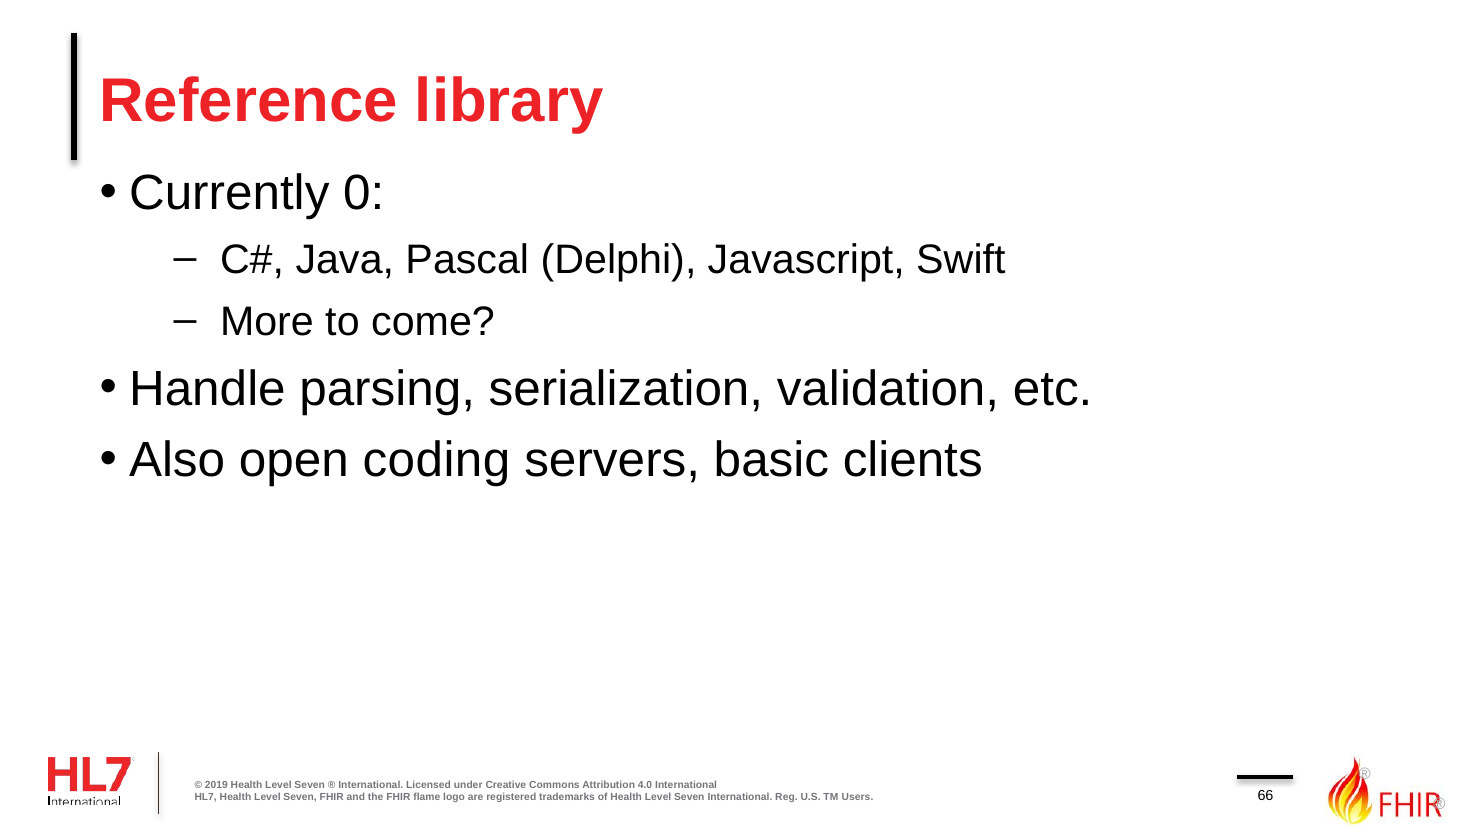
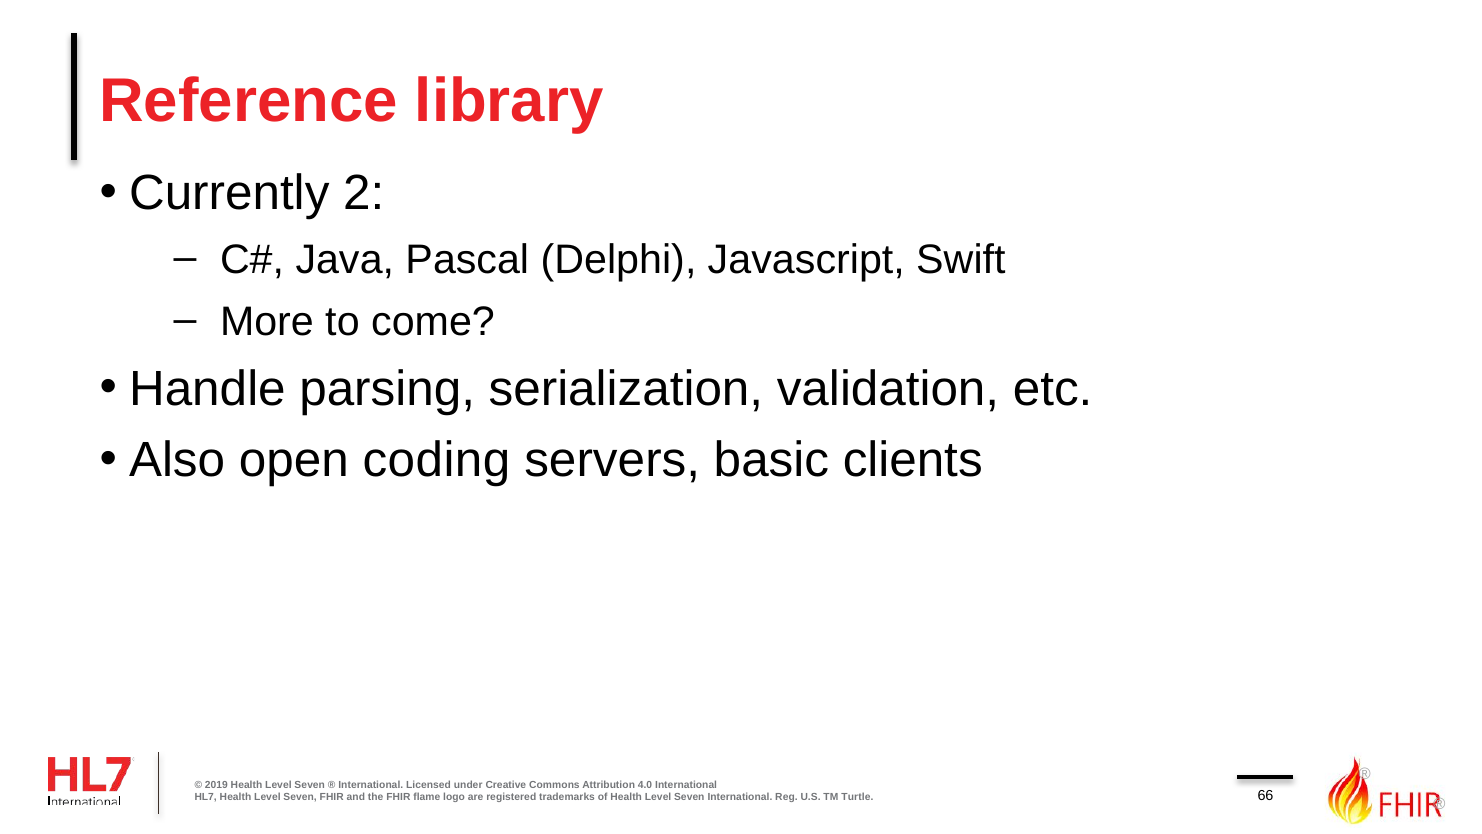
0: 0 -> 2
Users: Users -> Turtle
